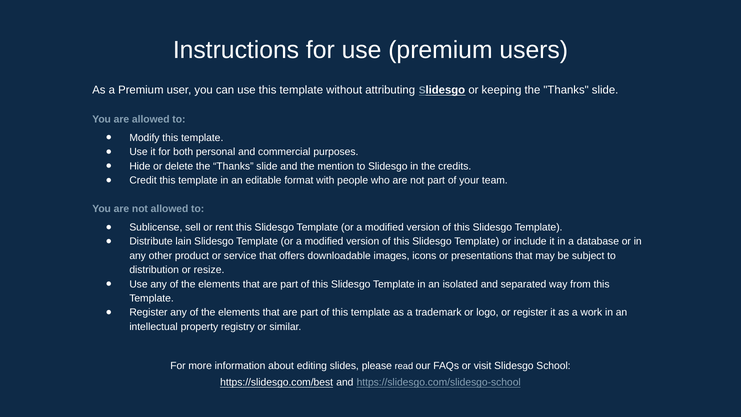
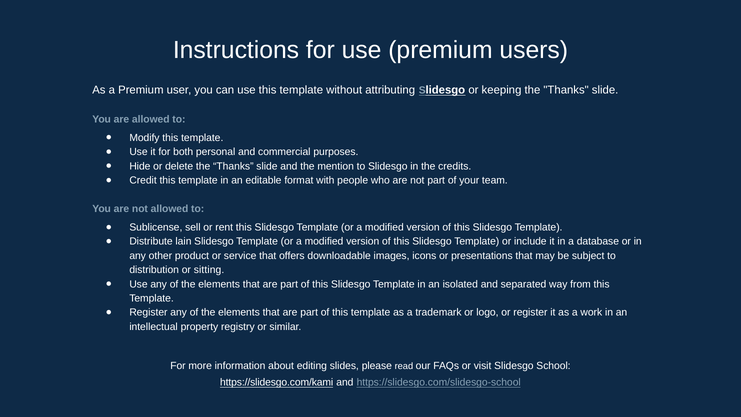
resize: resize -> sitting
https://slidesgo.com/best: https://slidesgo.com/best -> https://slidesgo.com/kami
